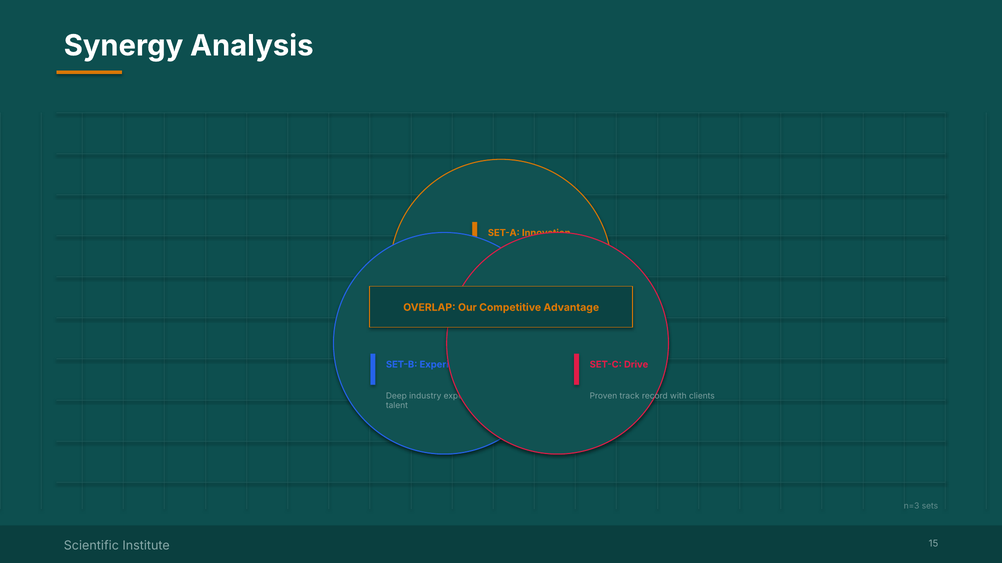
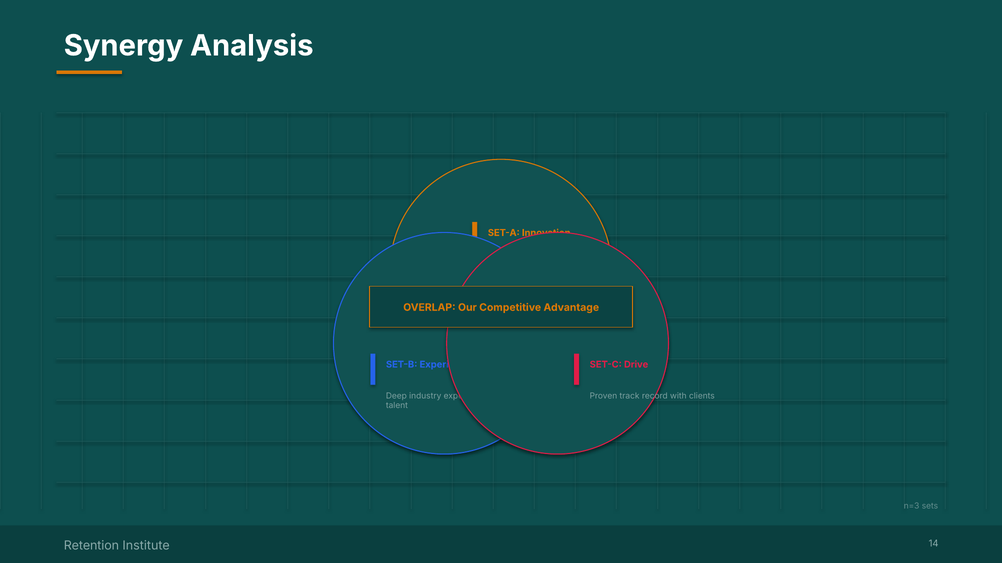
Scientific: Scientific -> Retention
15: 15 -> 14
